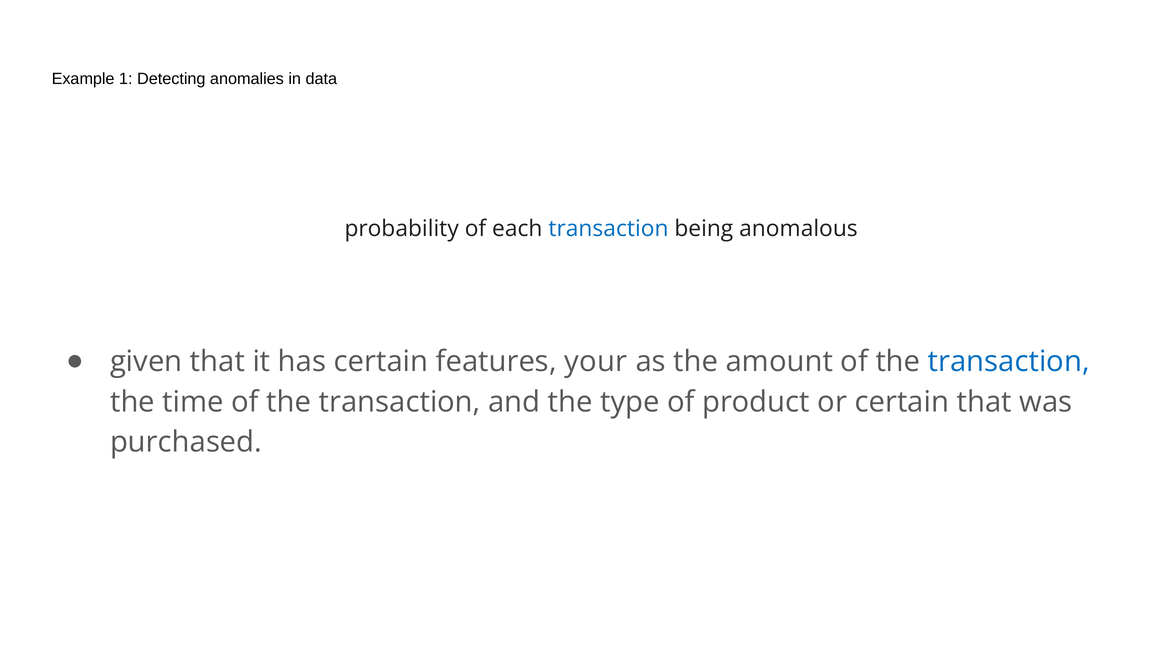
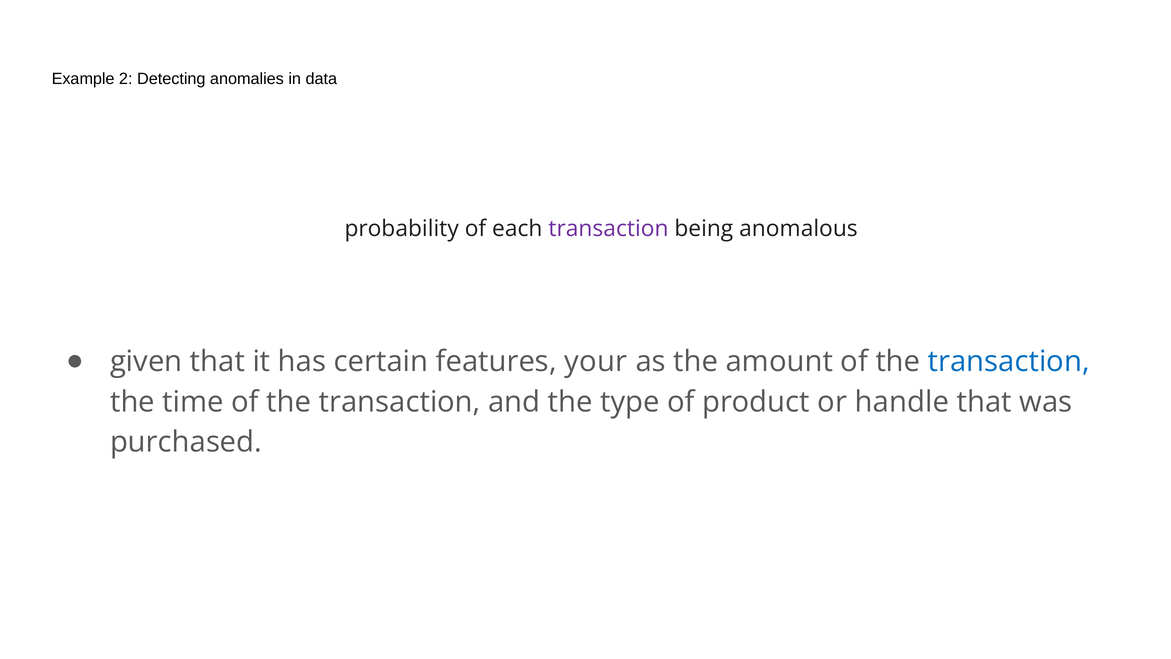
1: 1 -> 2
transaction at (608, 229) colour: blue -> purple
or certain: certain -> handle
